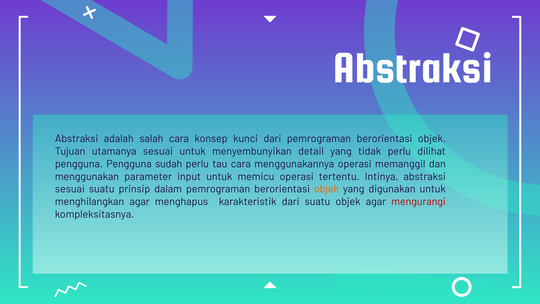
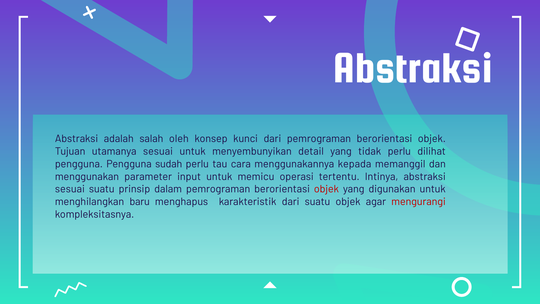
salah cara: cara -> oleh
menggunakannya operasi: operasi -> kepada
objek at (326, 189) colour: orange -> red
menghilangkan agar: agar -> baru
